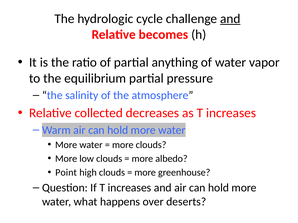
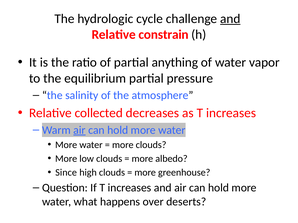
becomes: becomes -> constrain
air at (79, 130) underline: none -> present
Point: Point -> Since
